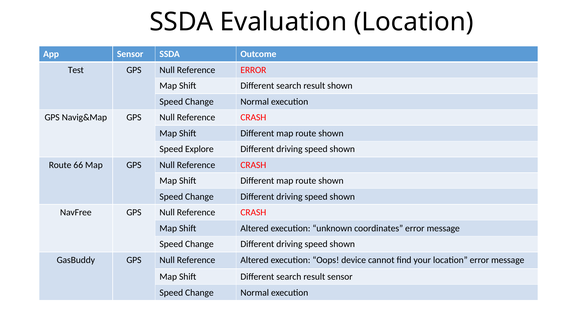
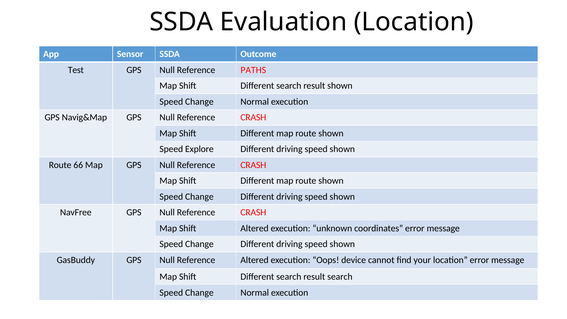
Reference ERROR: ERROR -> PATHS
result sensor: sensor -> search
